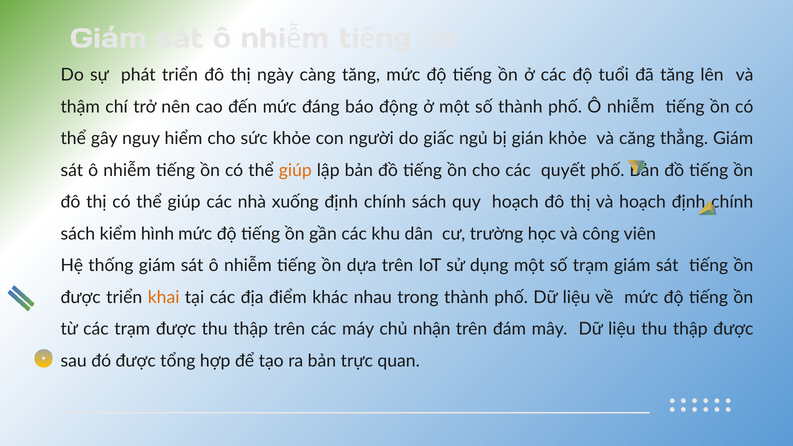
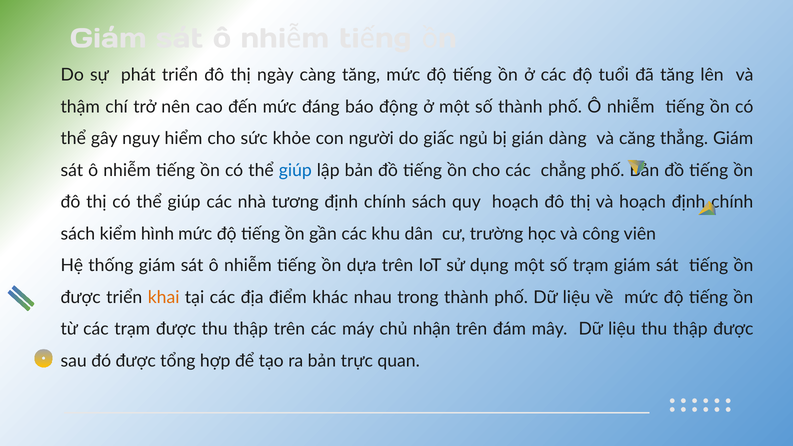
gián khỏe: khỏe -> dàng
giúp at (295, 170) colour: orange -> blue
quyết: quyết -> chẳng
xuống: xuống -> tương
